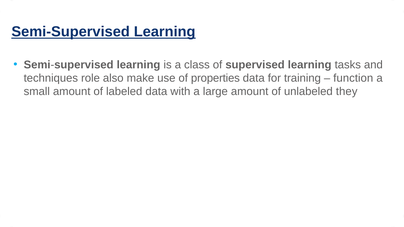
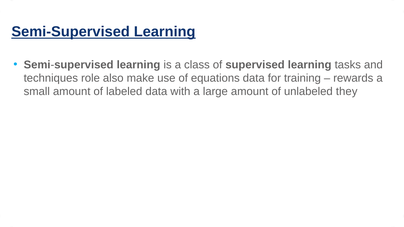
properties: properties -> equations
function: function -> rewards
